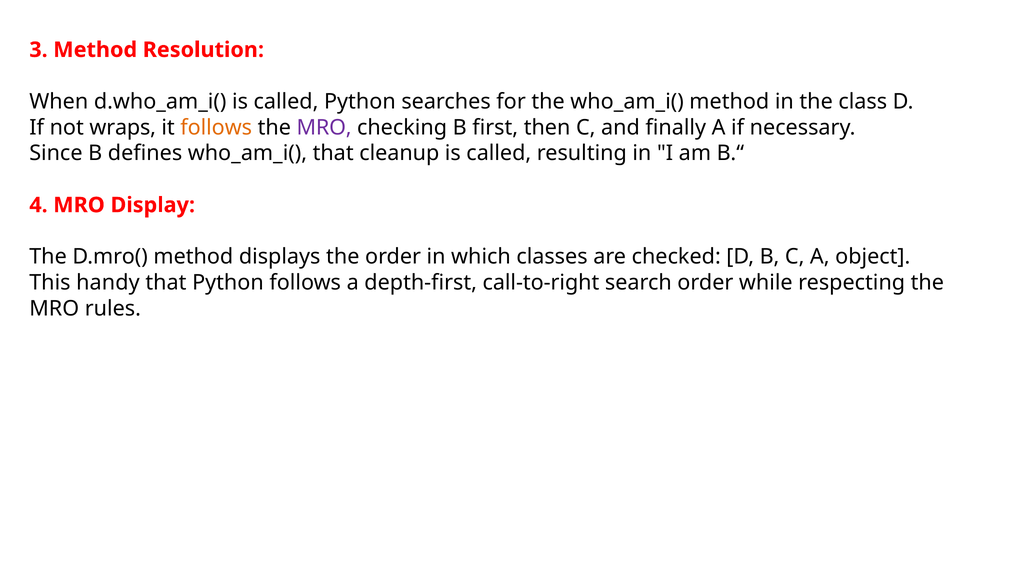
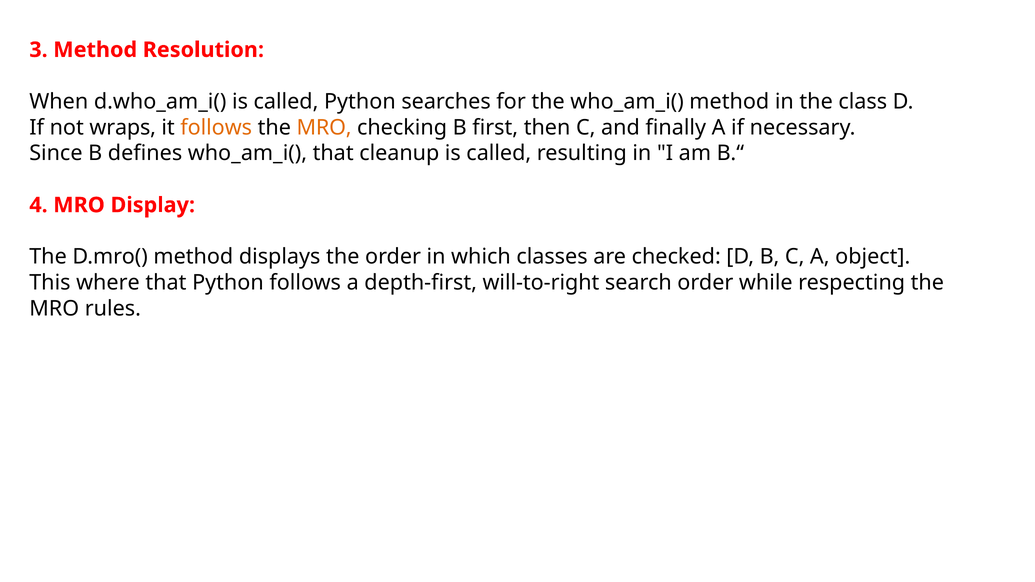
MRO at (324, 128) colour: purple -> orange
handy: handy -> where
call-to-right: call-to-right -> will-to-right
